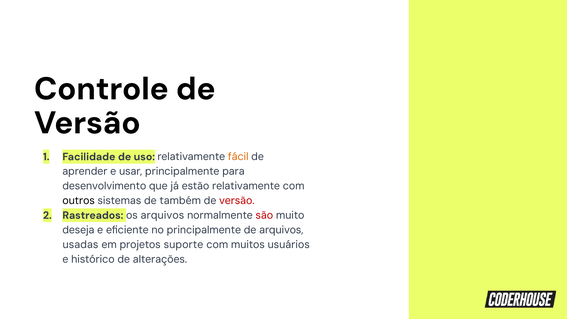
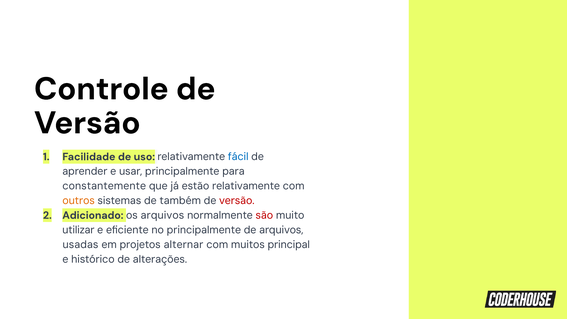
fácil colour: orange -> blue
desenvolvimento: desenvolvimento -> constantemente
outros colour: black -> orange
Rastreados: Rastreados -> Adicionado
deseja: deseja -> utilizar
suporte: suporte -> alternar
usuários: usuários -> principal
